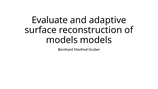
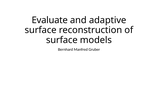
models at (62, 40): models -> surface
